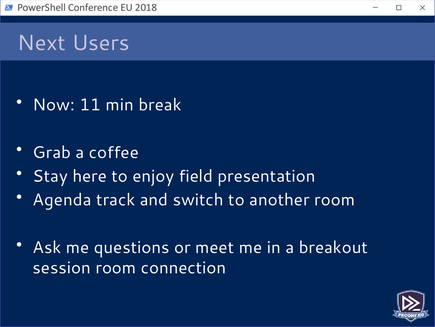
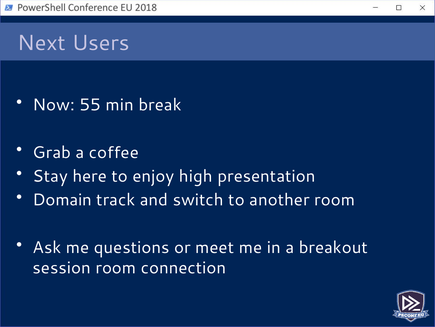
11: 11 -> 55
field: field -> high
Agenda: Agenda -> Domain
